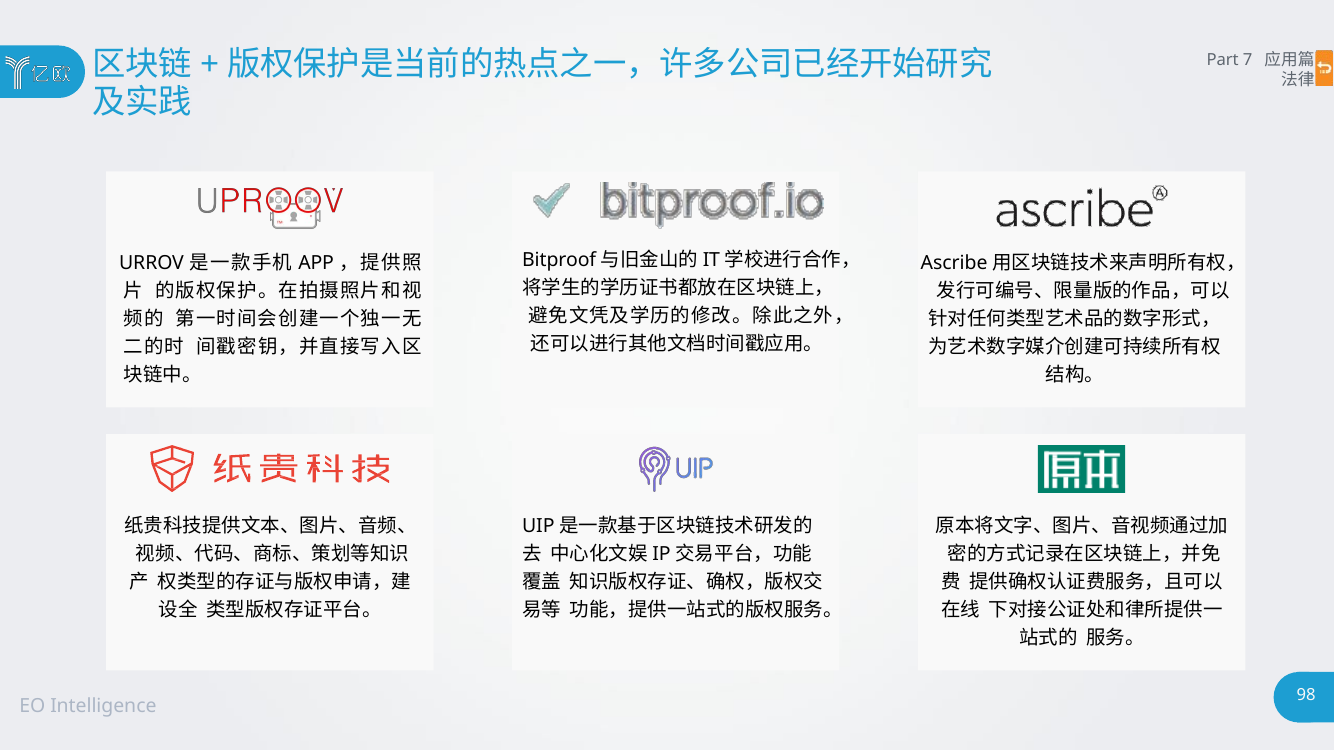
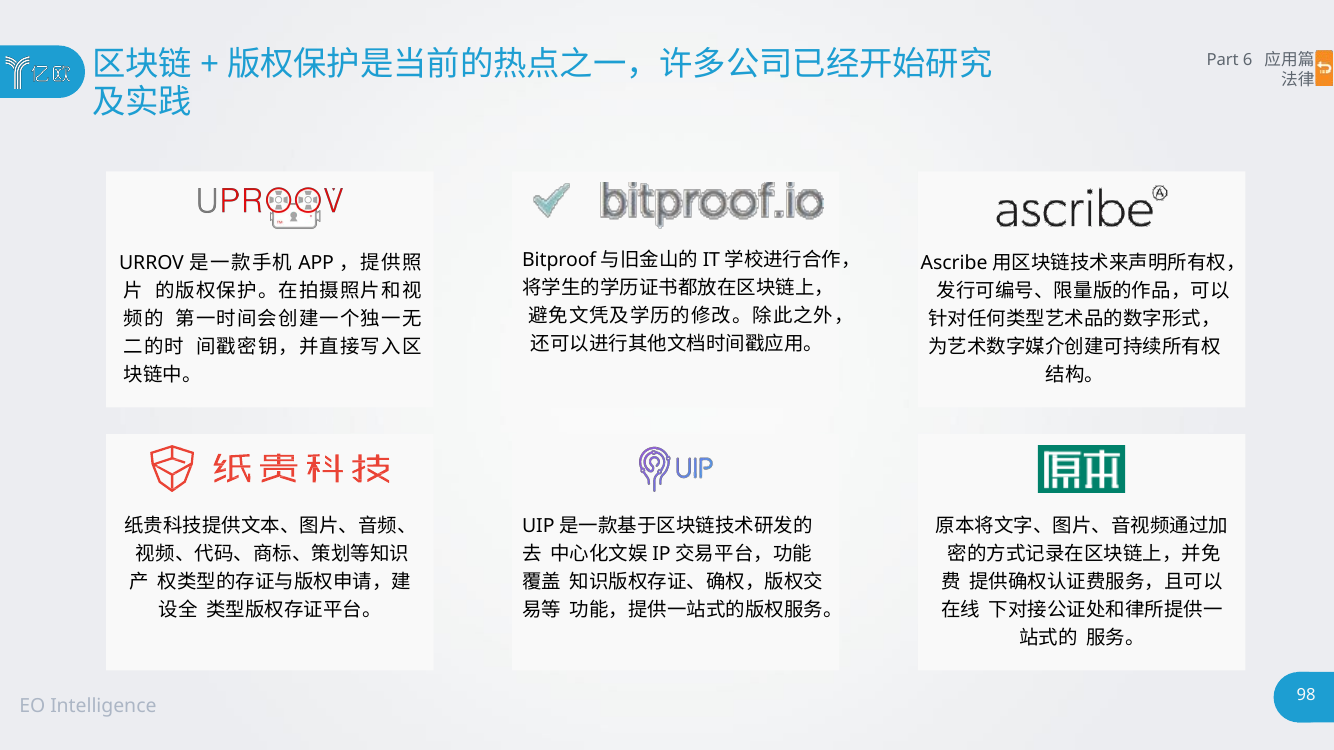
7: 7 -> 6
